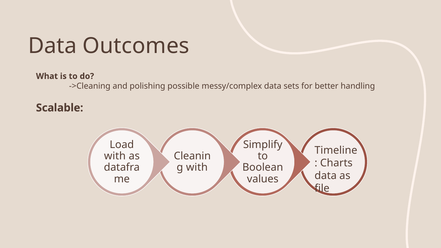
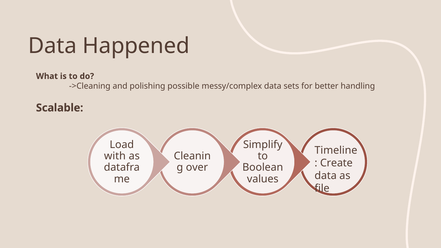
Outcomes: Outcomes -> Happened
Charts: Charts -> Create
with at (197, 168): with -> over
